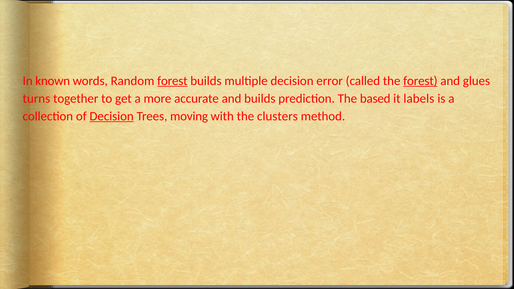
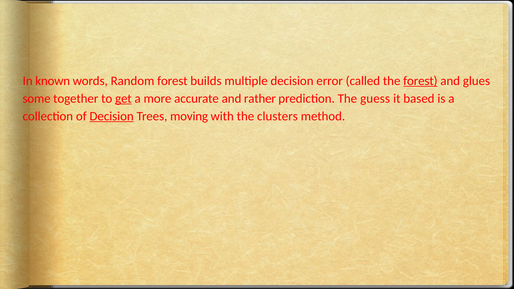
forest at (172, 81) underline: present -> none
turns: turns -> some
get underline: none -> present
and builds: builds -> rather
based: based -> guess
labels: labels -> based
